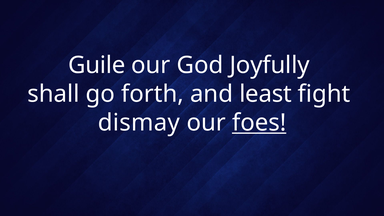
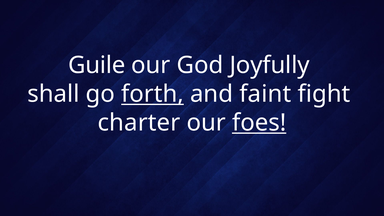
forth underline: none -> present
least: least -> faint
dismay: dismay -> charter
